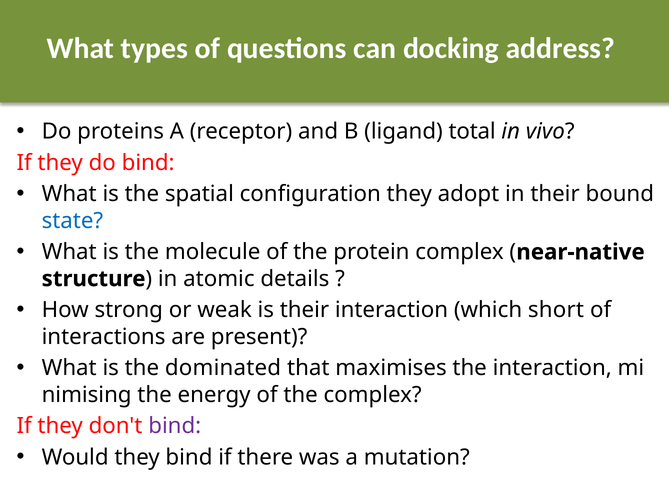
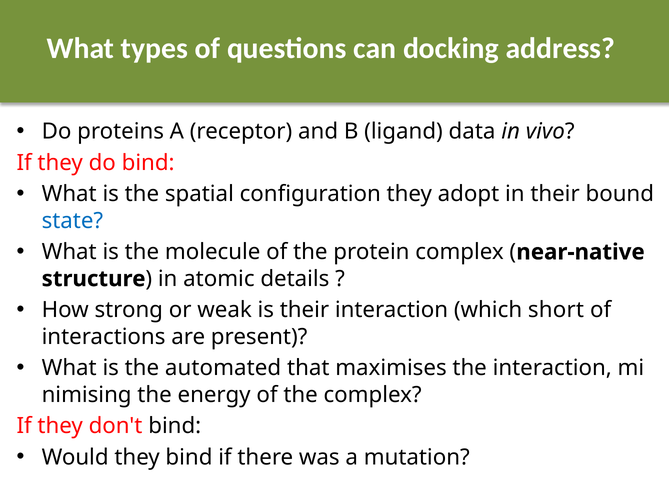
total: total -> data
dominated: dominated -> automated
bind at (175, 426) colour: purple -> black
